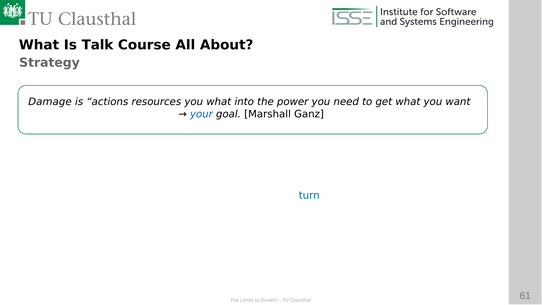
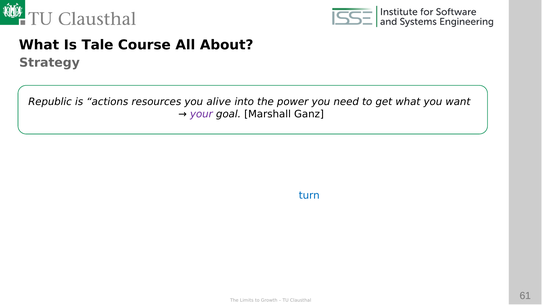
Talk: Talk -> Tale
Damage: Damage -> Republic
you what: what -> alive
your at (201, 114) colour: blue -> purple
